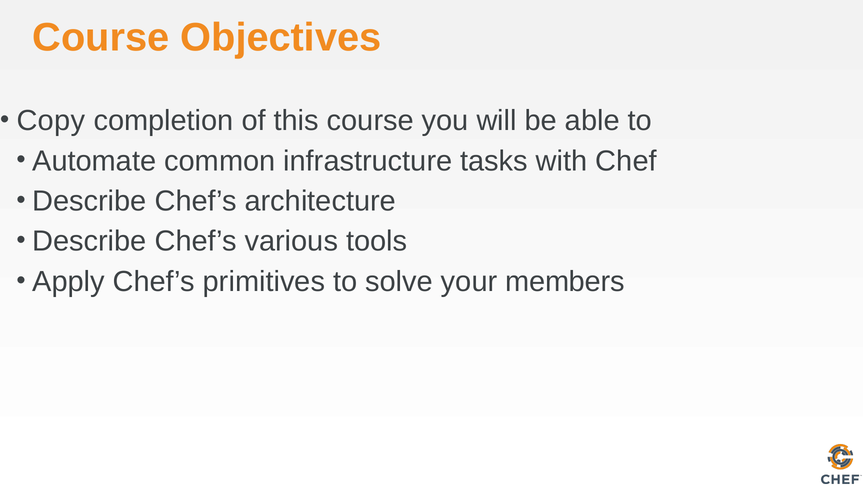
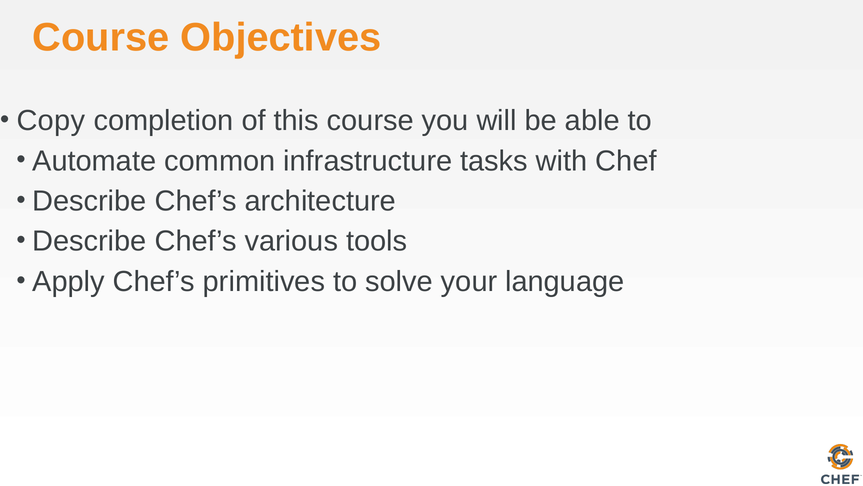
members: members -> language
